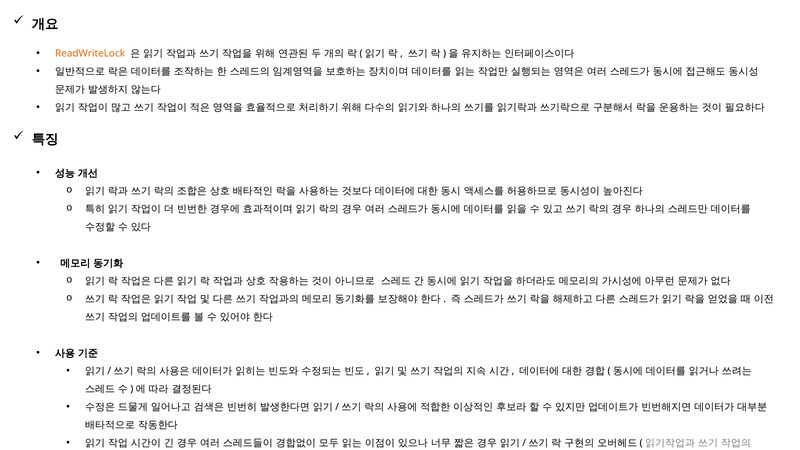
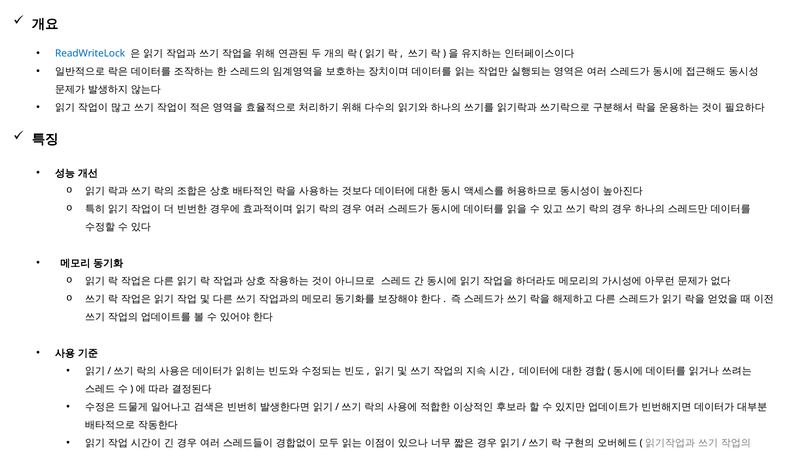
ReadWriteLock colour: orange -> blue
